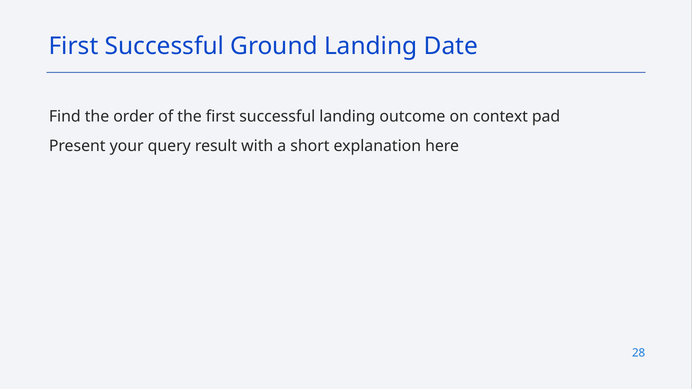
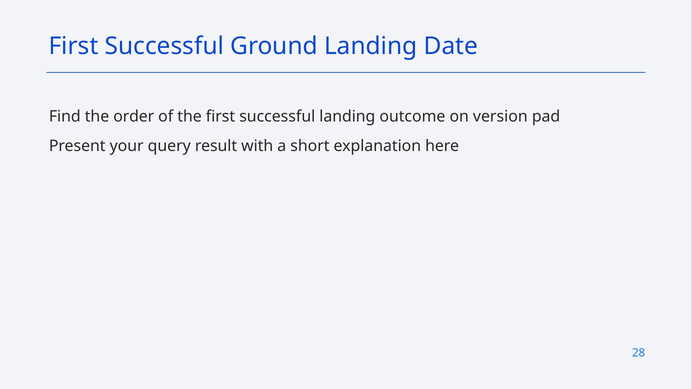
context: context -> version
